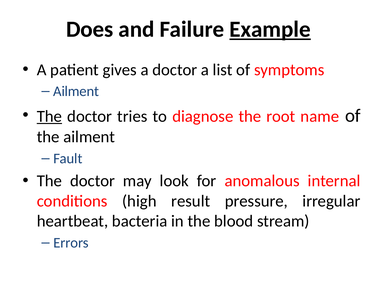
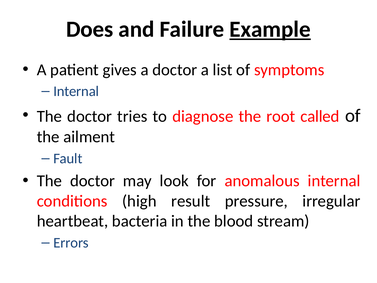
Ailment at (76, 91): Ailment -> Internal
The at (49, 116) underline: present -> none
name: name -> called
